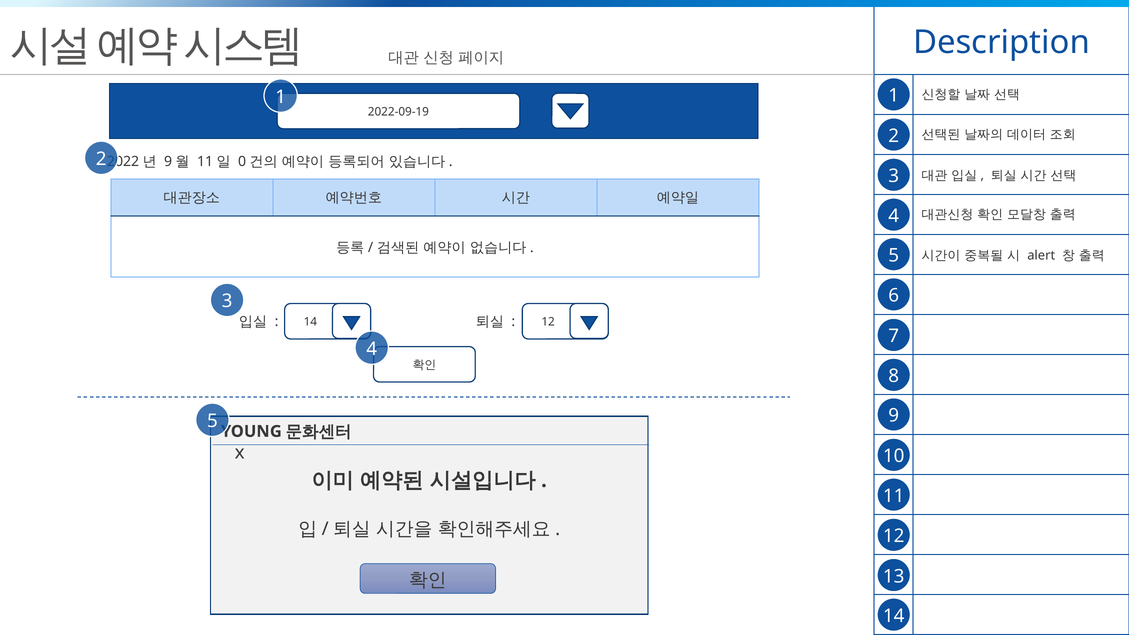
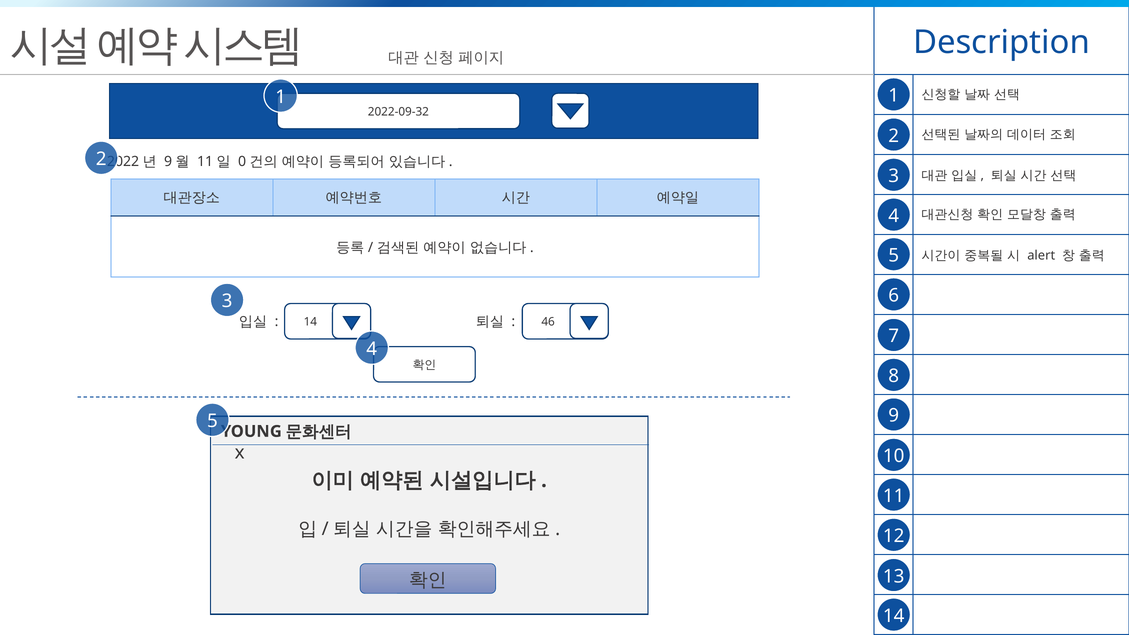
2022-09-19: 2022-09-19 -> 2022-09-32
12 at (548, 322): 12 -> 46
